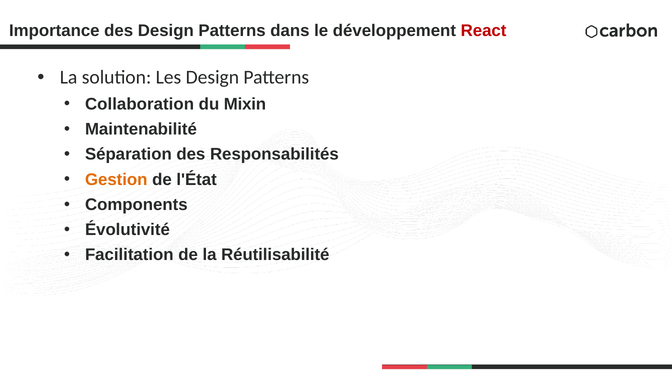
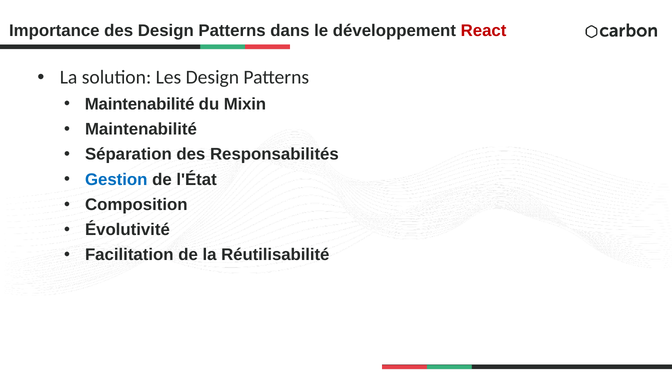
Collaboration at (140, 104): Collaboration -> Maintenabilité
Gestion colour: orange -> blue
Components: Components -> Composition
